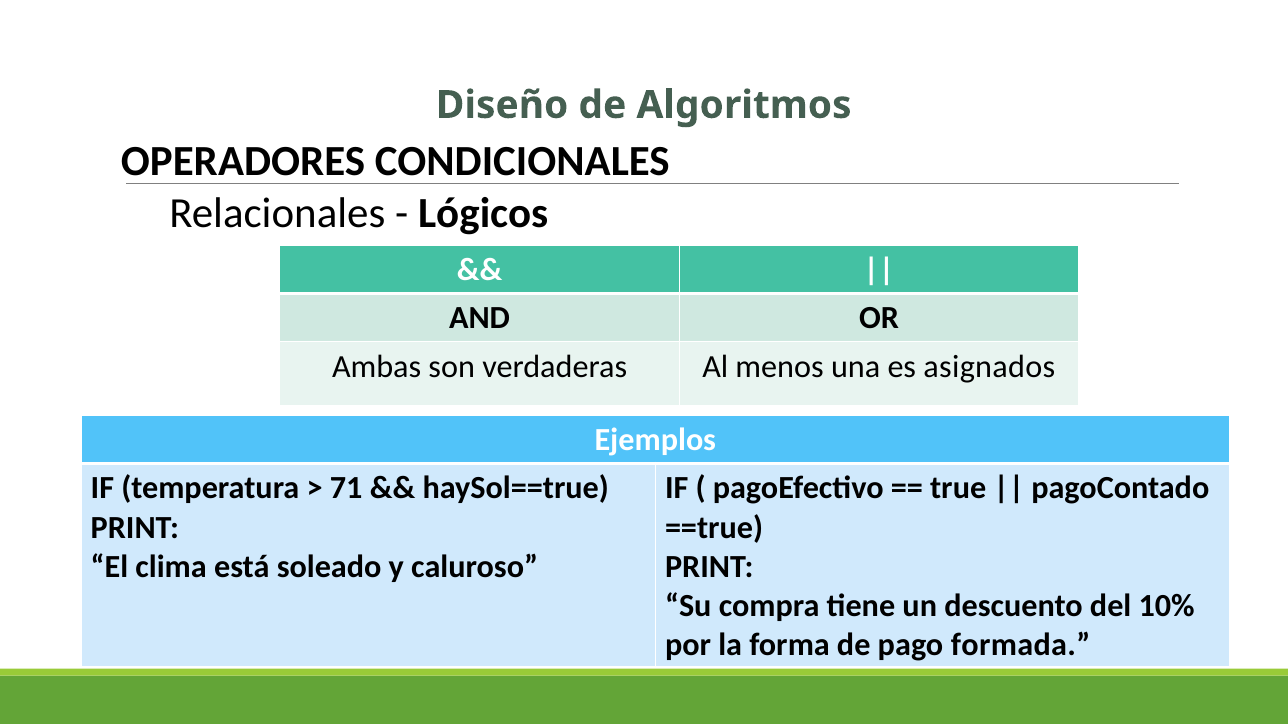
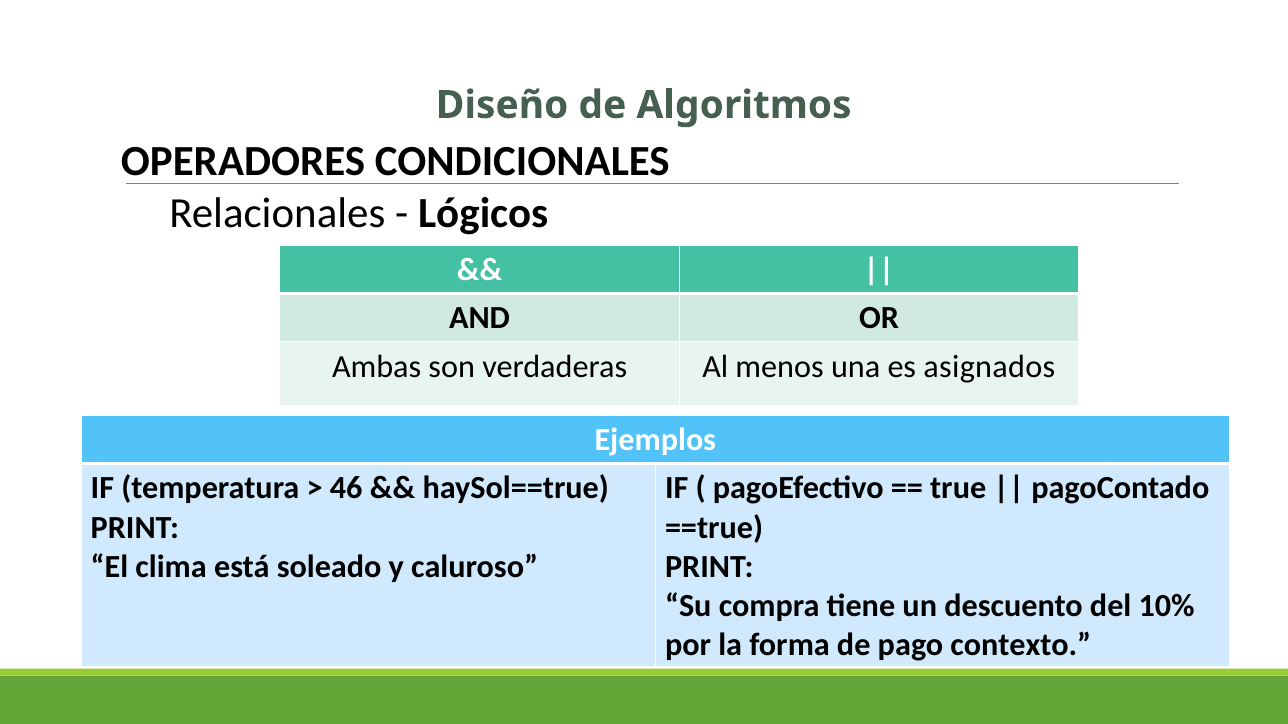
71: 71 -> 46
formada: formada -> contexto
